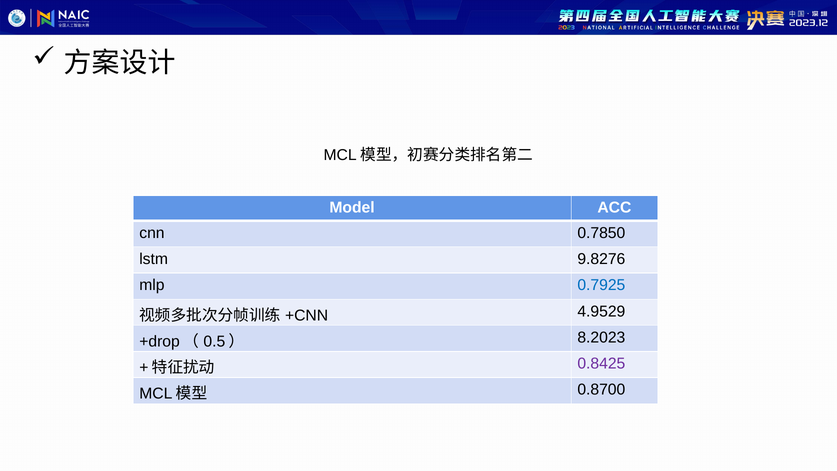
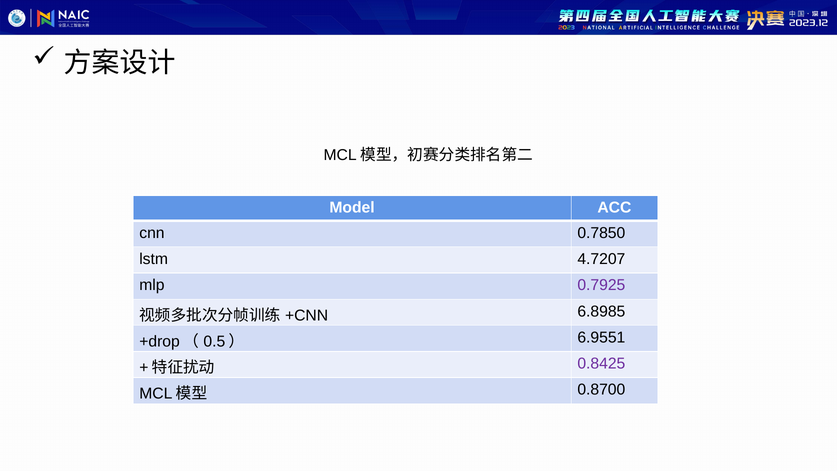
9.8276: 9.8276 -> 4.7207
0.7925 colour: blue -> purple
4.9529: 4.9529 -> 6.8985
8.2023: 8.2023 -> 6.9551
